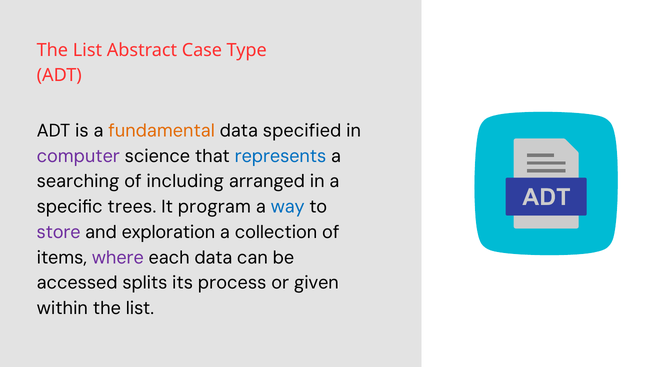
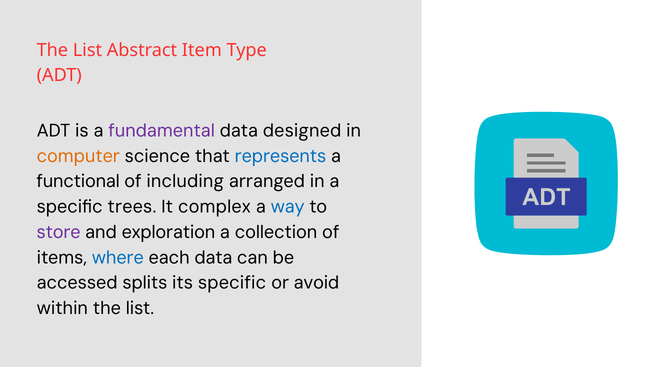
Case: Case -> Item
fundamental colour: orange -> purple
specified: specified -> designed
computer colour: purple -> orange
searching: searching -> functional
program: program -> complex
where colour: purple -> blue
its process: process -> specific
given: given -> avoid
